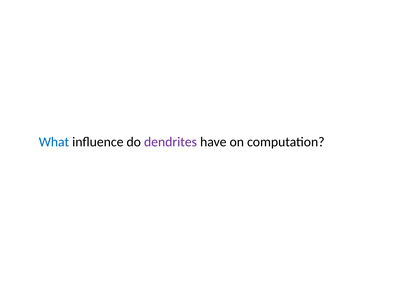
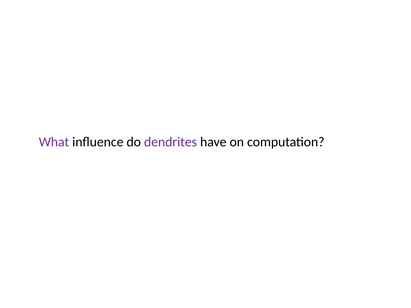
What colour: blue -> purple
